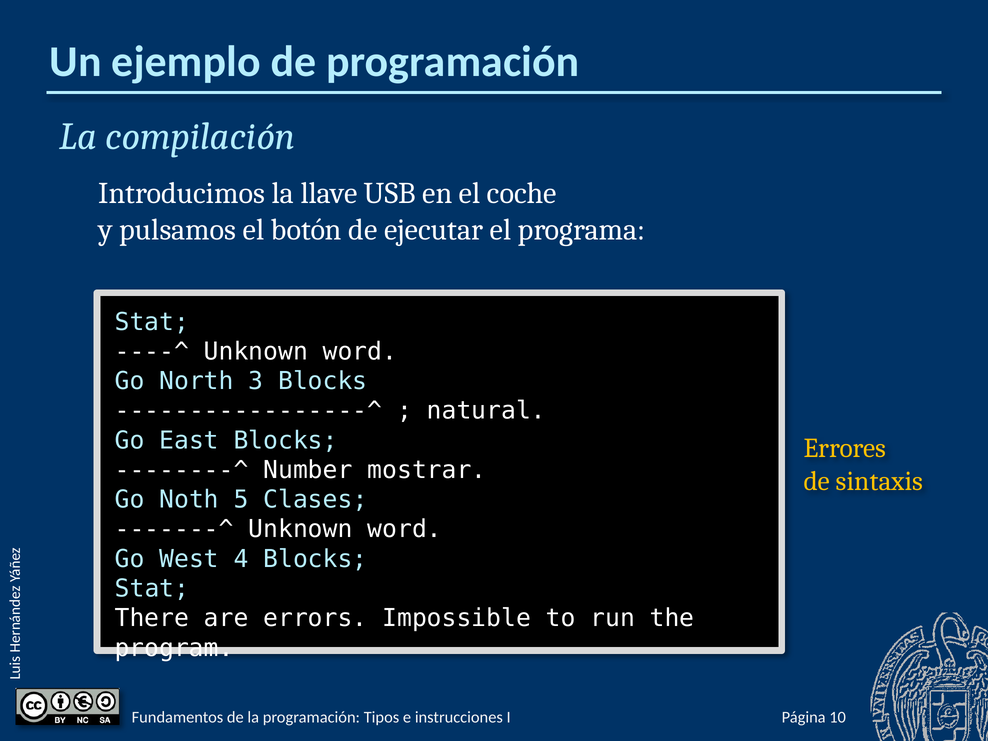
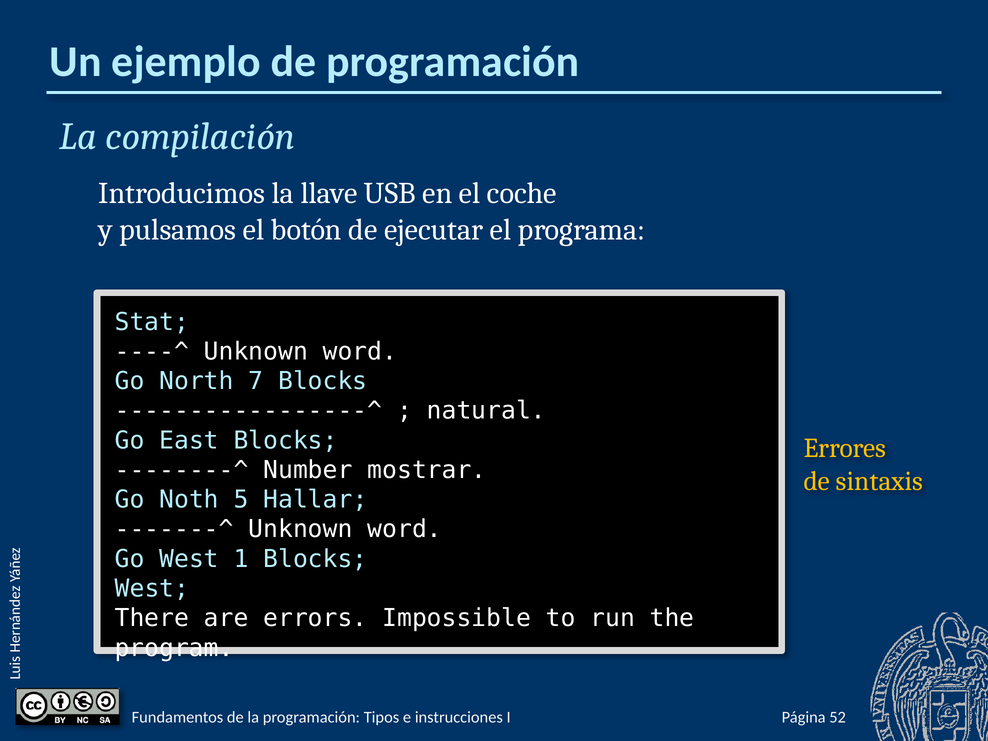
3: 3 -> 7
Clases: Clases -> Hallar
4: 4 -> 1
Stat at (152, 589): Stat -> West
10: 10 -> 52
